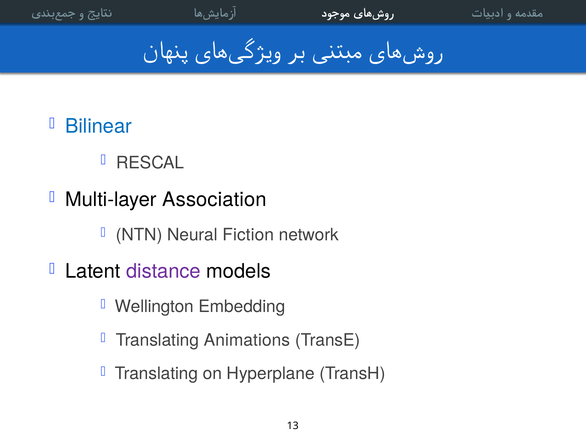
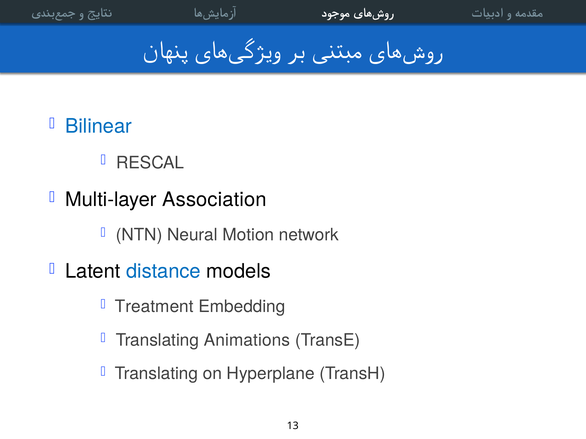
Fiction: Fiction -> Motion
distance colour: purple -> blue
Wellington: Wellington -> Treatment
